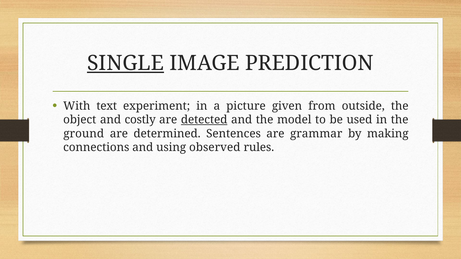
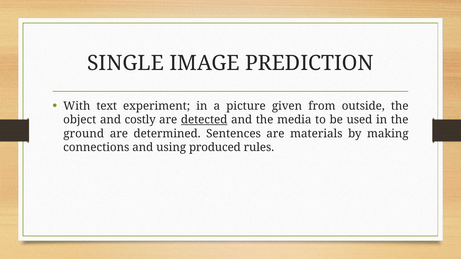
SINGLE underline: present -> none
model: model -> media
grammar: grammar -> materials
observed: observed -> produced
